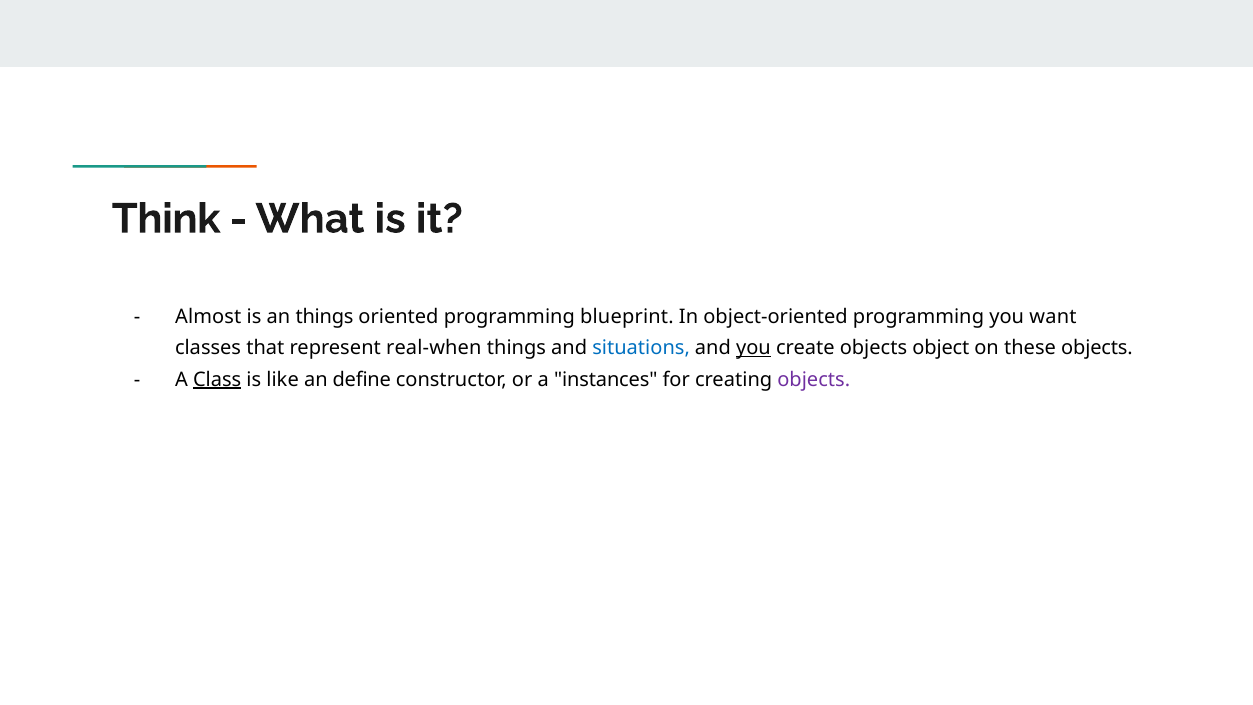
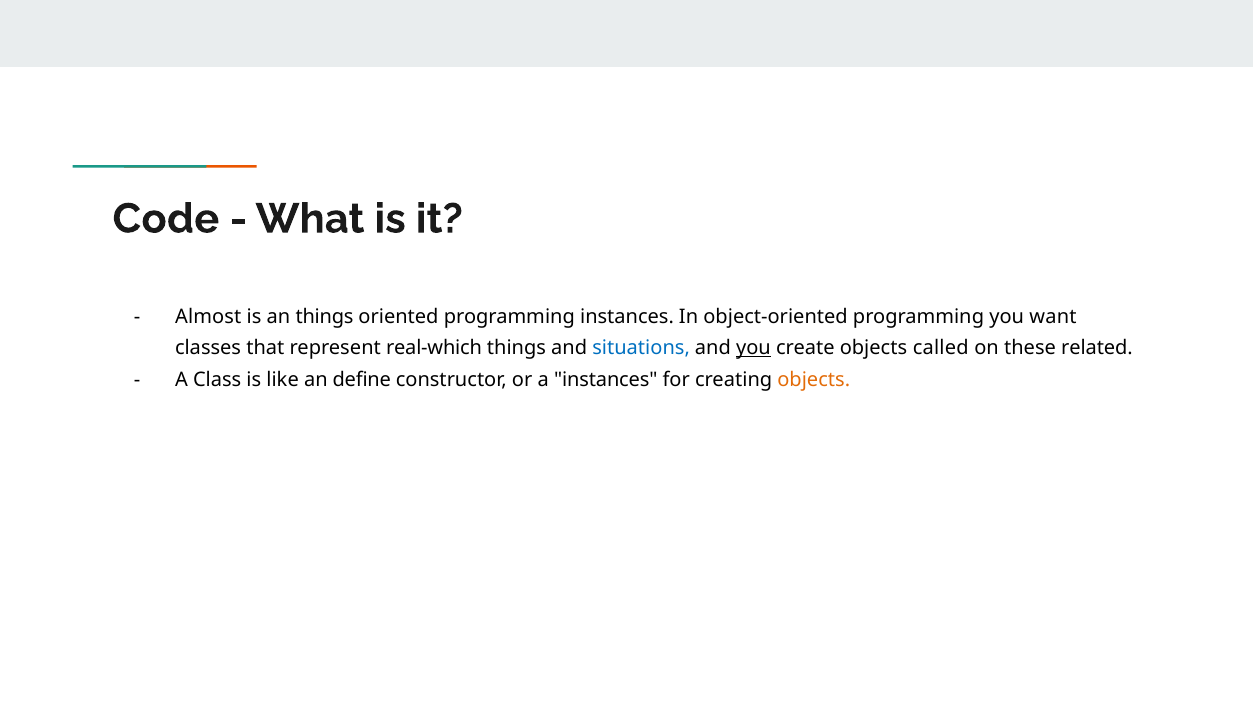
Think: Think -> Code
programming blueprint: blueprint -> instances
real-when: real-when -> real-which
object: object -> called
these objects: objects -> related
Class underline: present -> none
objects at (814, 379) colour: purple -> orange
